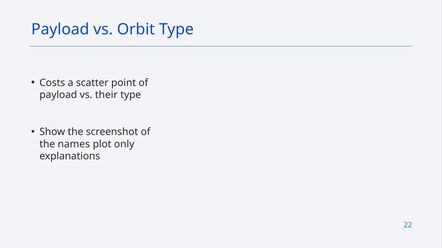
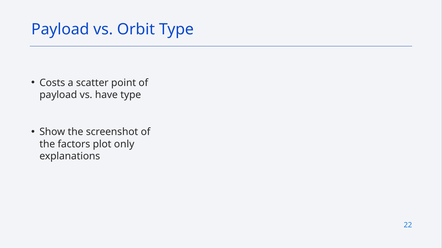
their: their -> have
names: names -> factors
